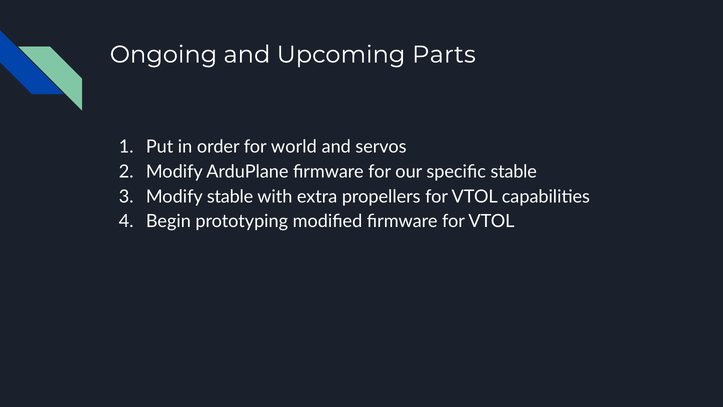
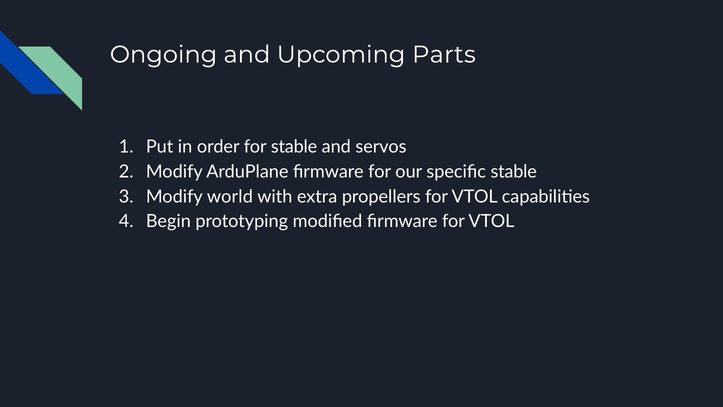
for world: world -> stable
Modify stable: stable -> world
